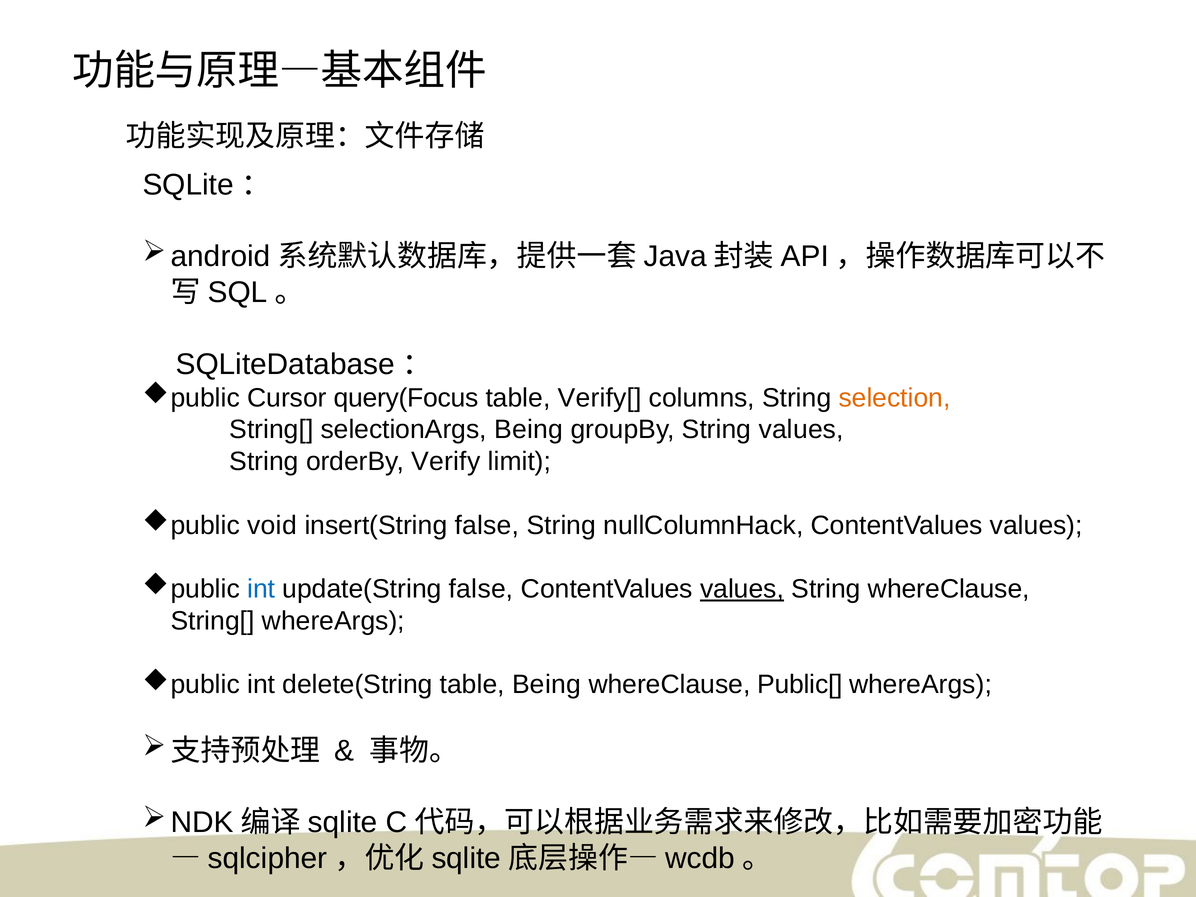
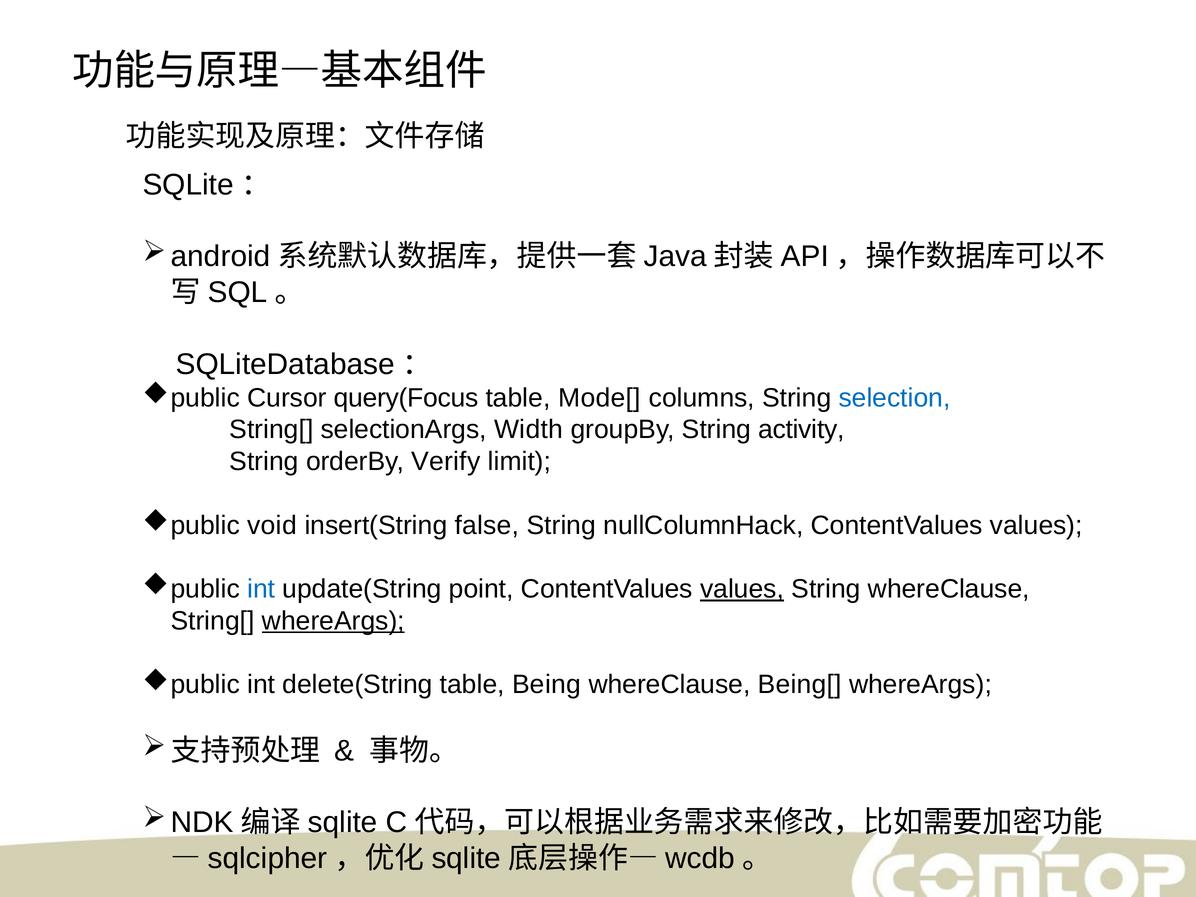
Verify[: Verify[ -> Mode[
selection colour: orange -> blue
selectionArgs Being: Being -> Width
String values: values -> activity
update(String false: false -> point
whereArgs at (333, 621) underline: none -> present
Public[: Public[ -> Being[
